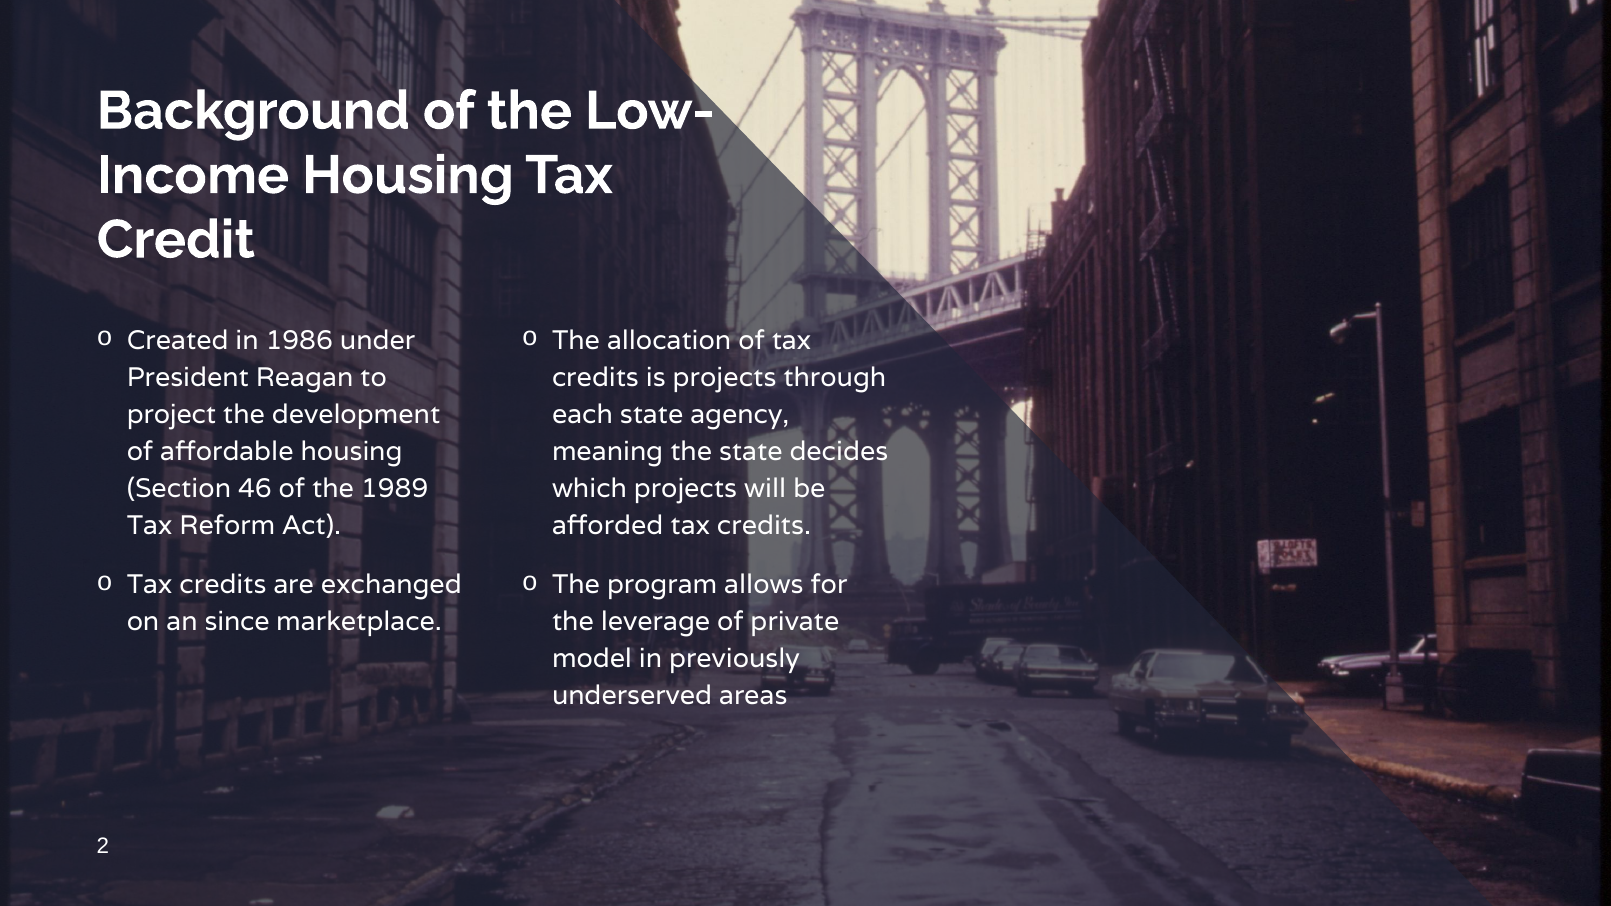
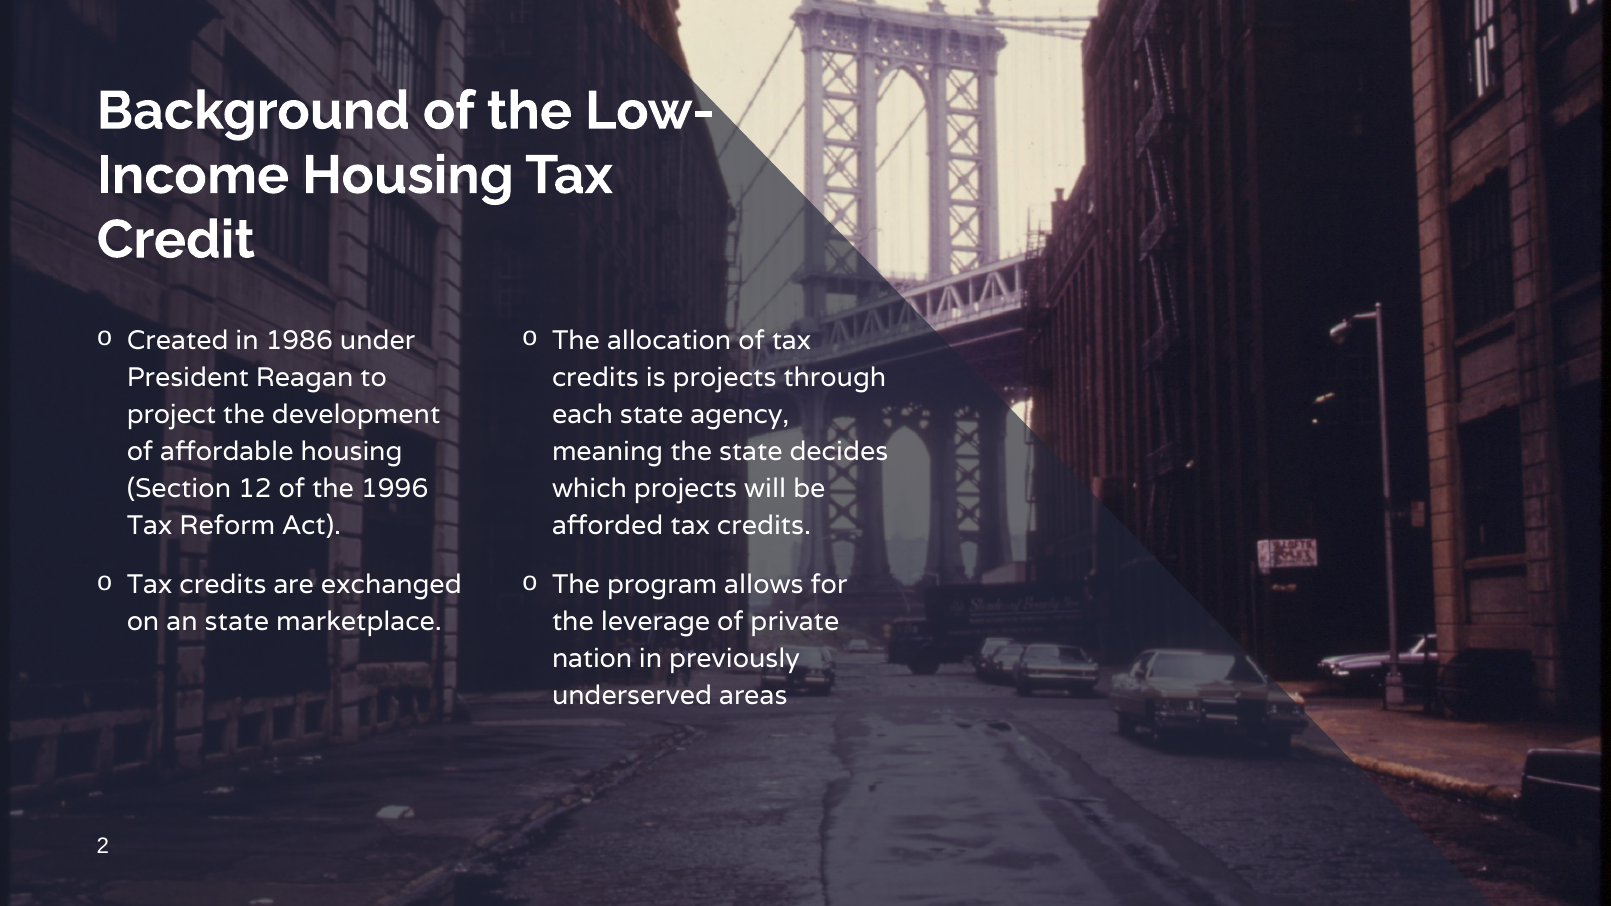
46: 46 -> 12
1989: 1989 -> 1996
an since: since -> state
model: model -> nation
